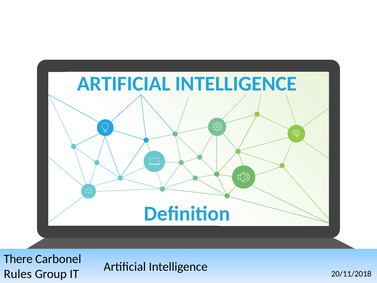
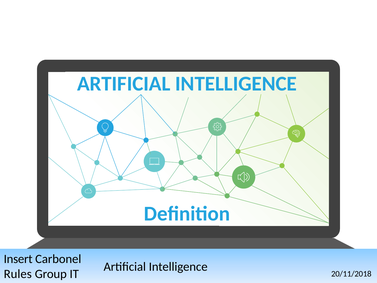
There: There -> Insert
